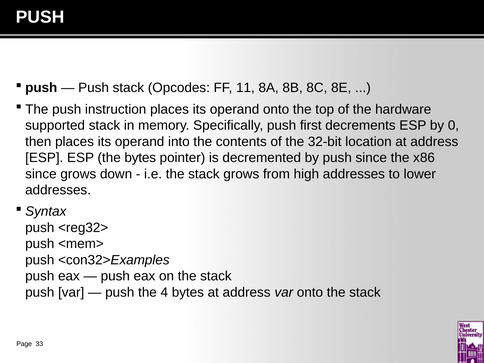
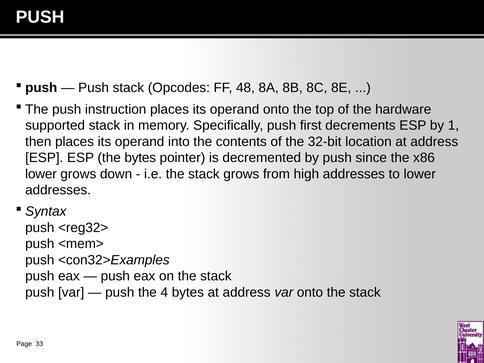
11: 11 -> 48
0: 0 -> 1
since at (41, 174): since -> lower
